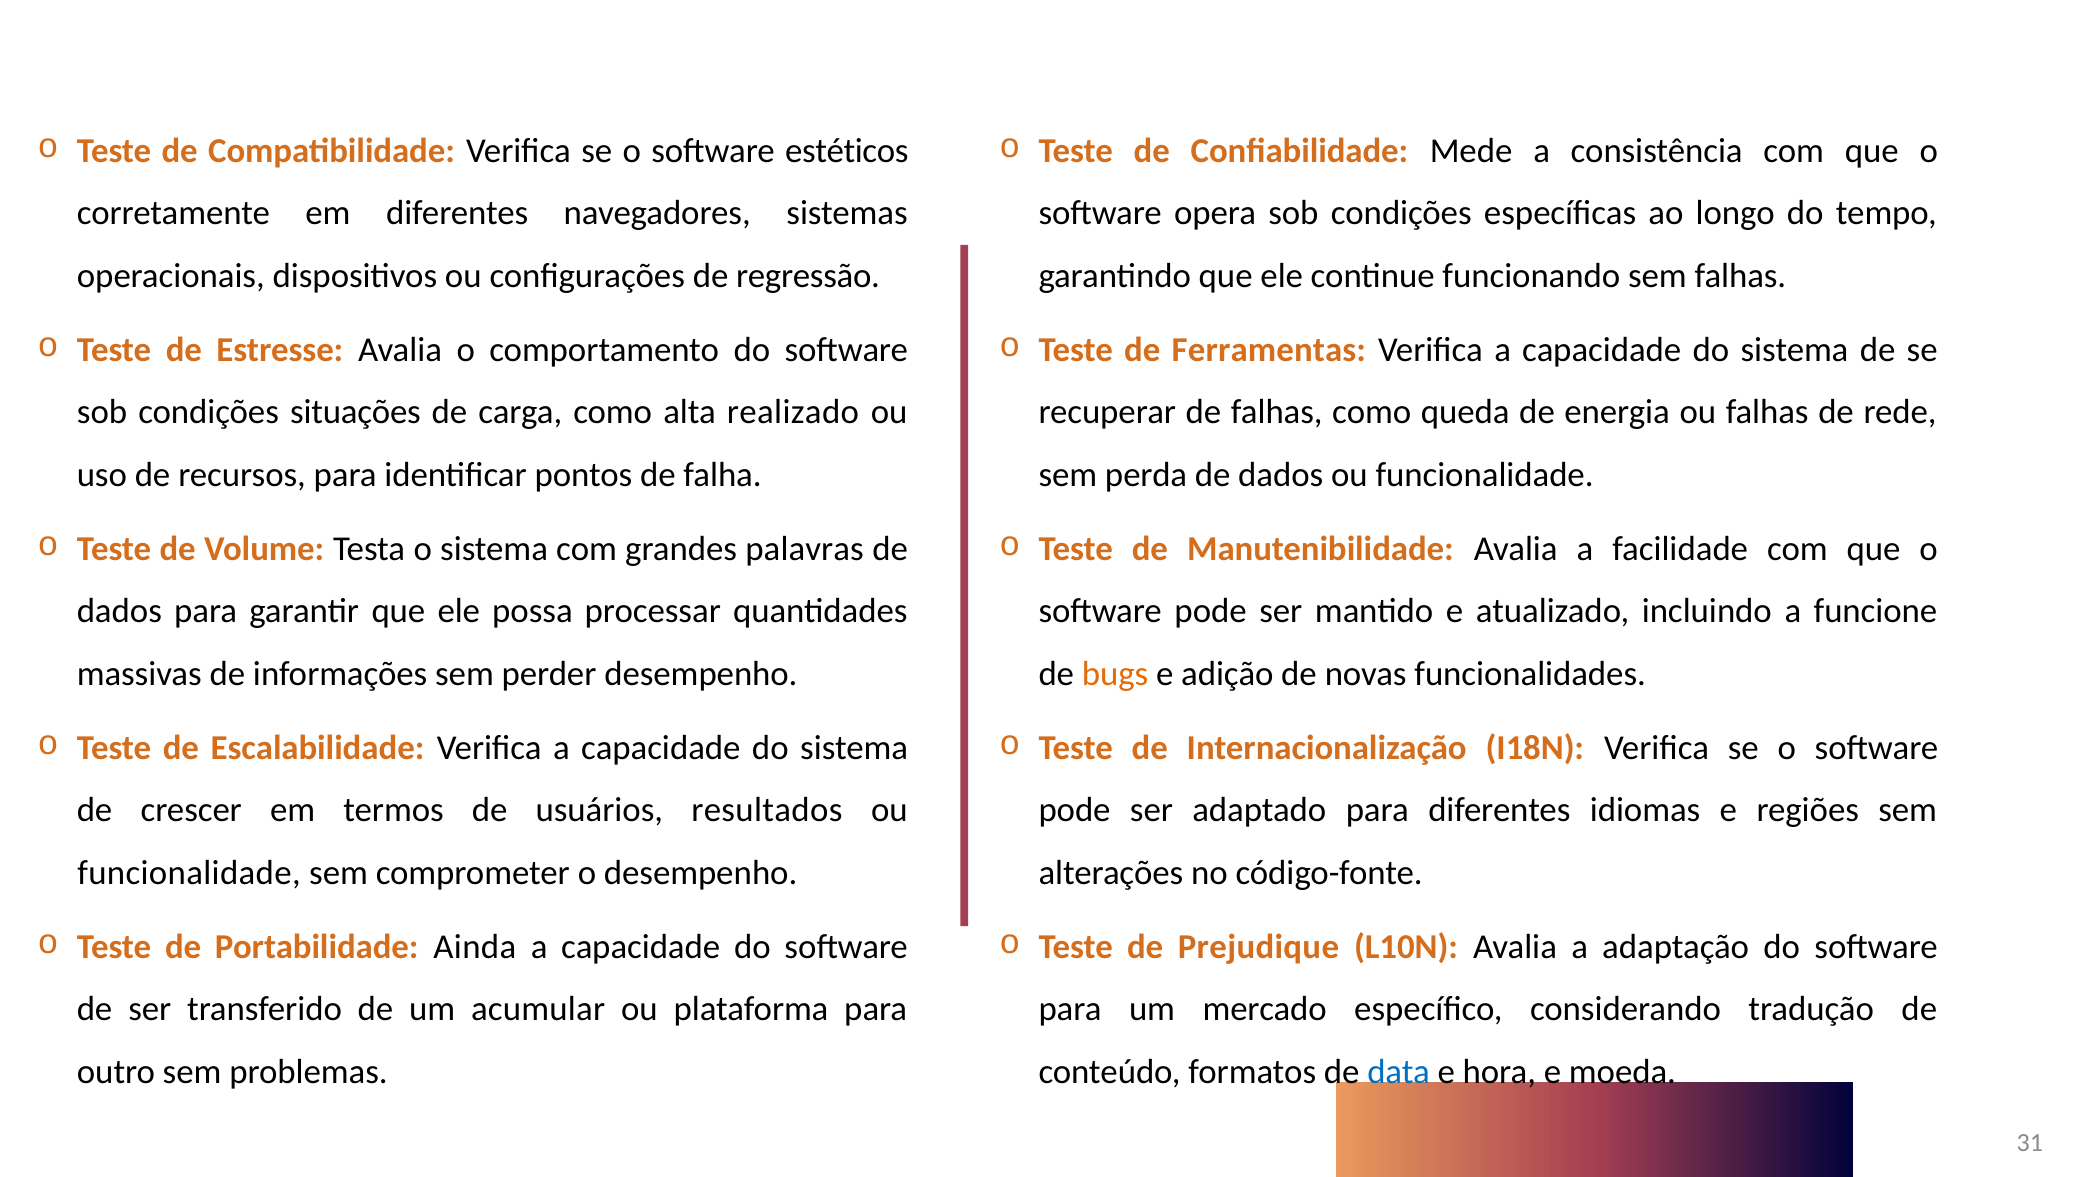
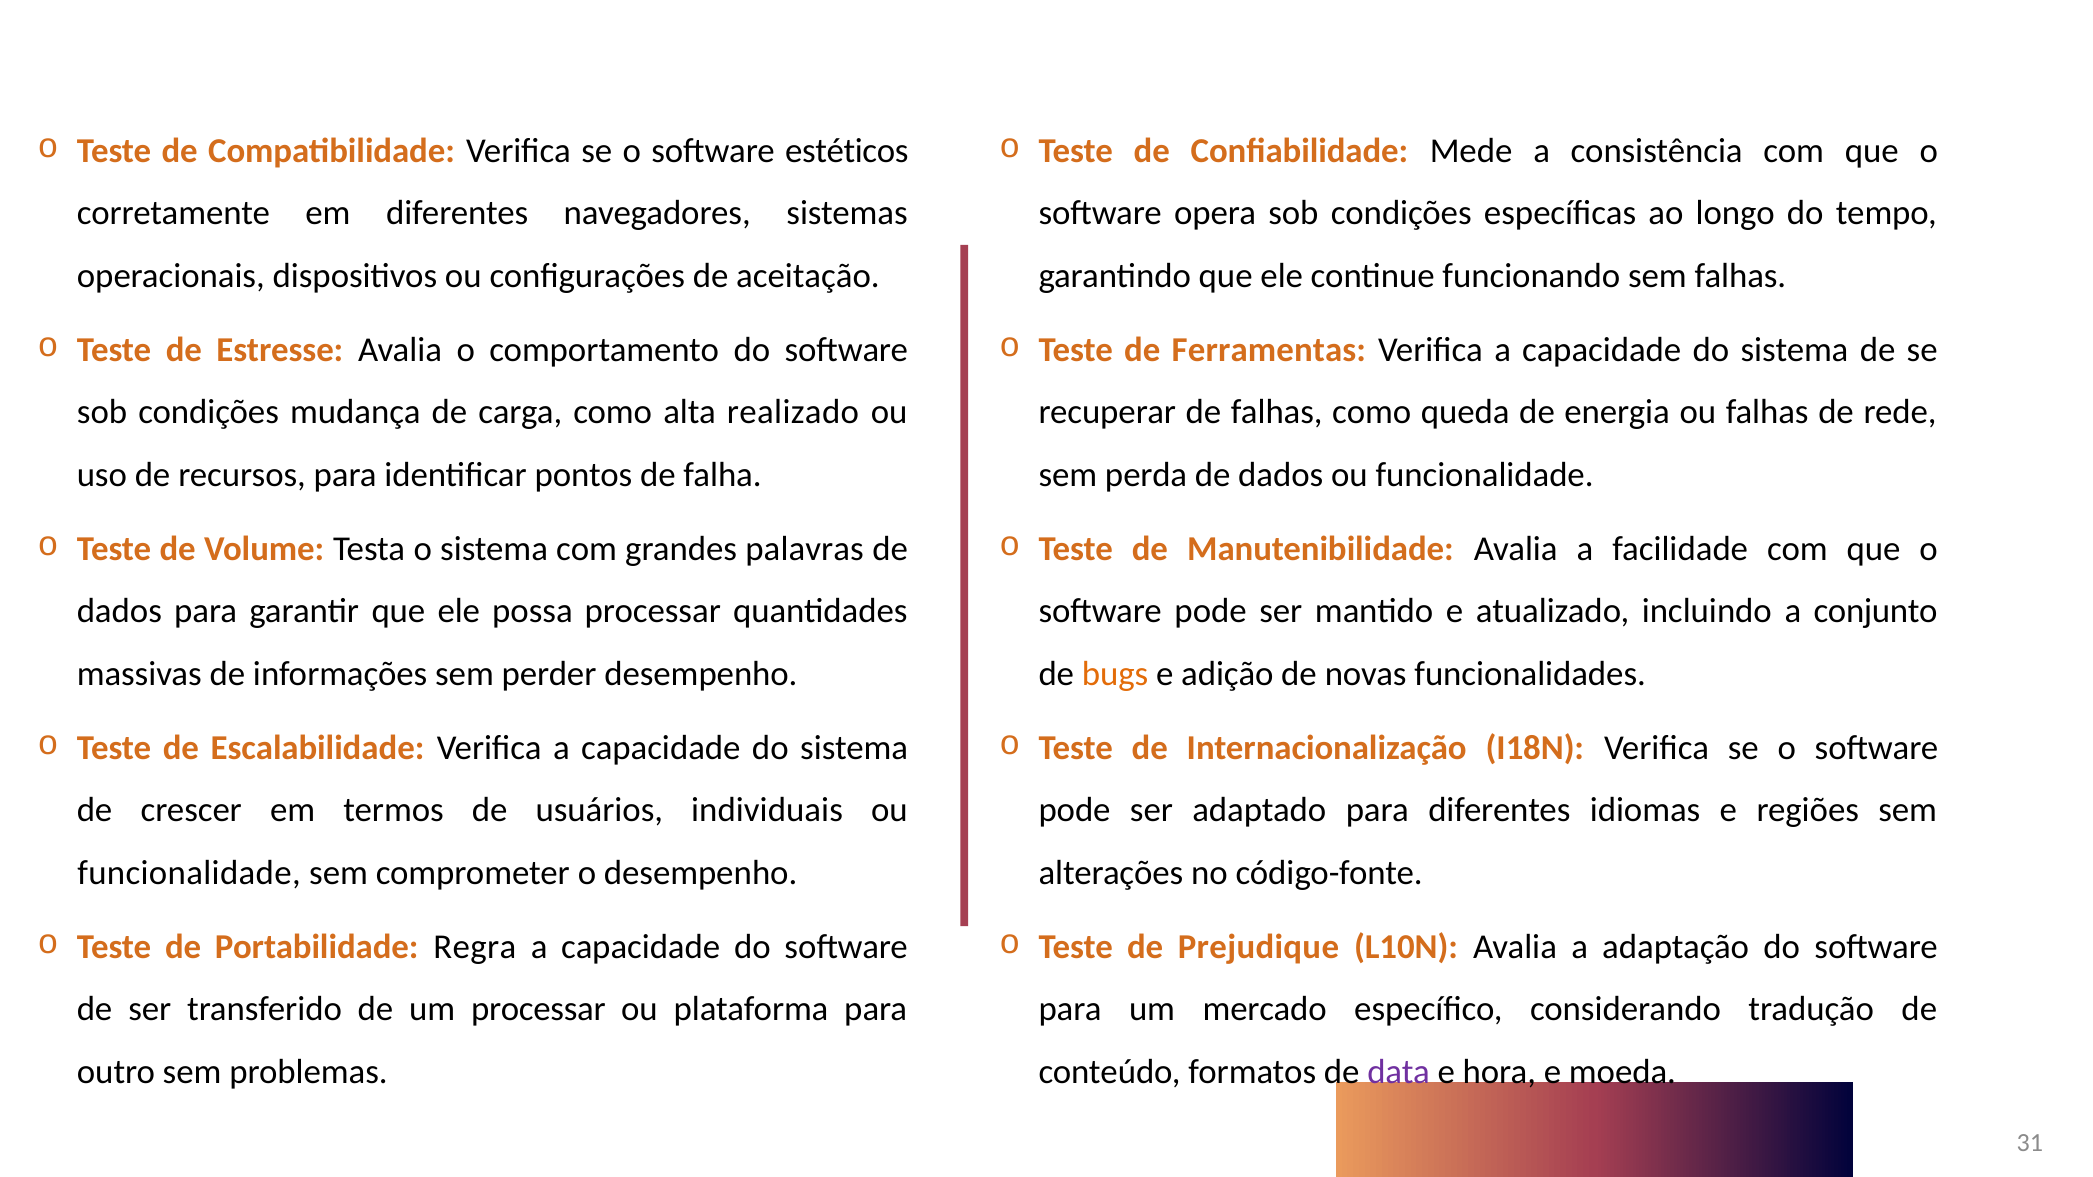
regressão: regressão -> aceitação
situações: situações -> mudança
funcione: funcione -> conjunto
resultados: resultados -> individuais
Ainda: Ainda -> Regra
um acumular: acumular -> processar
data colour: blue -> purple
